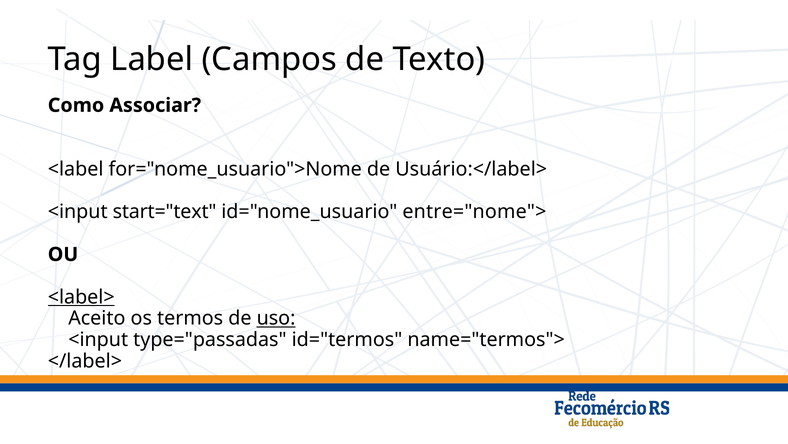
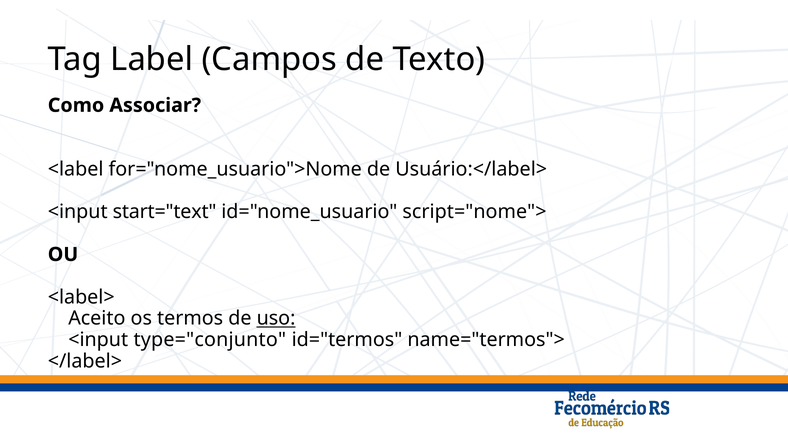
entre="nome">: entre="nome"> -> script="nome">
<label> underline: present -> none
type="passadas: type="passadas -> type="conjunto
